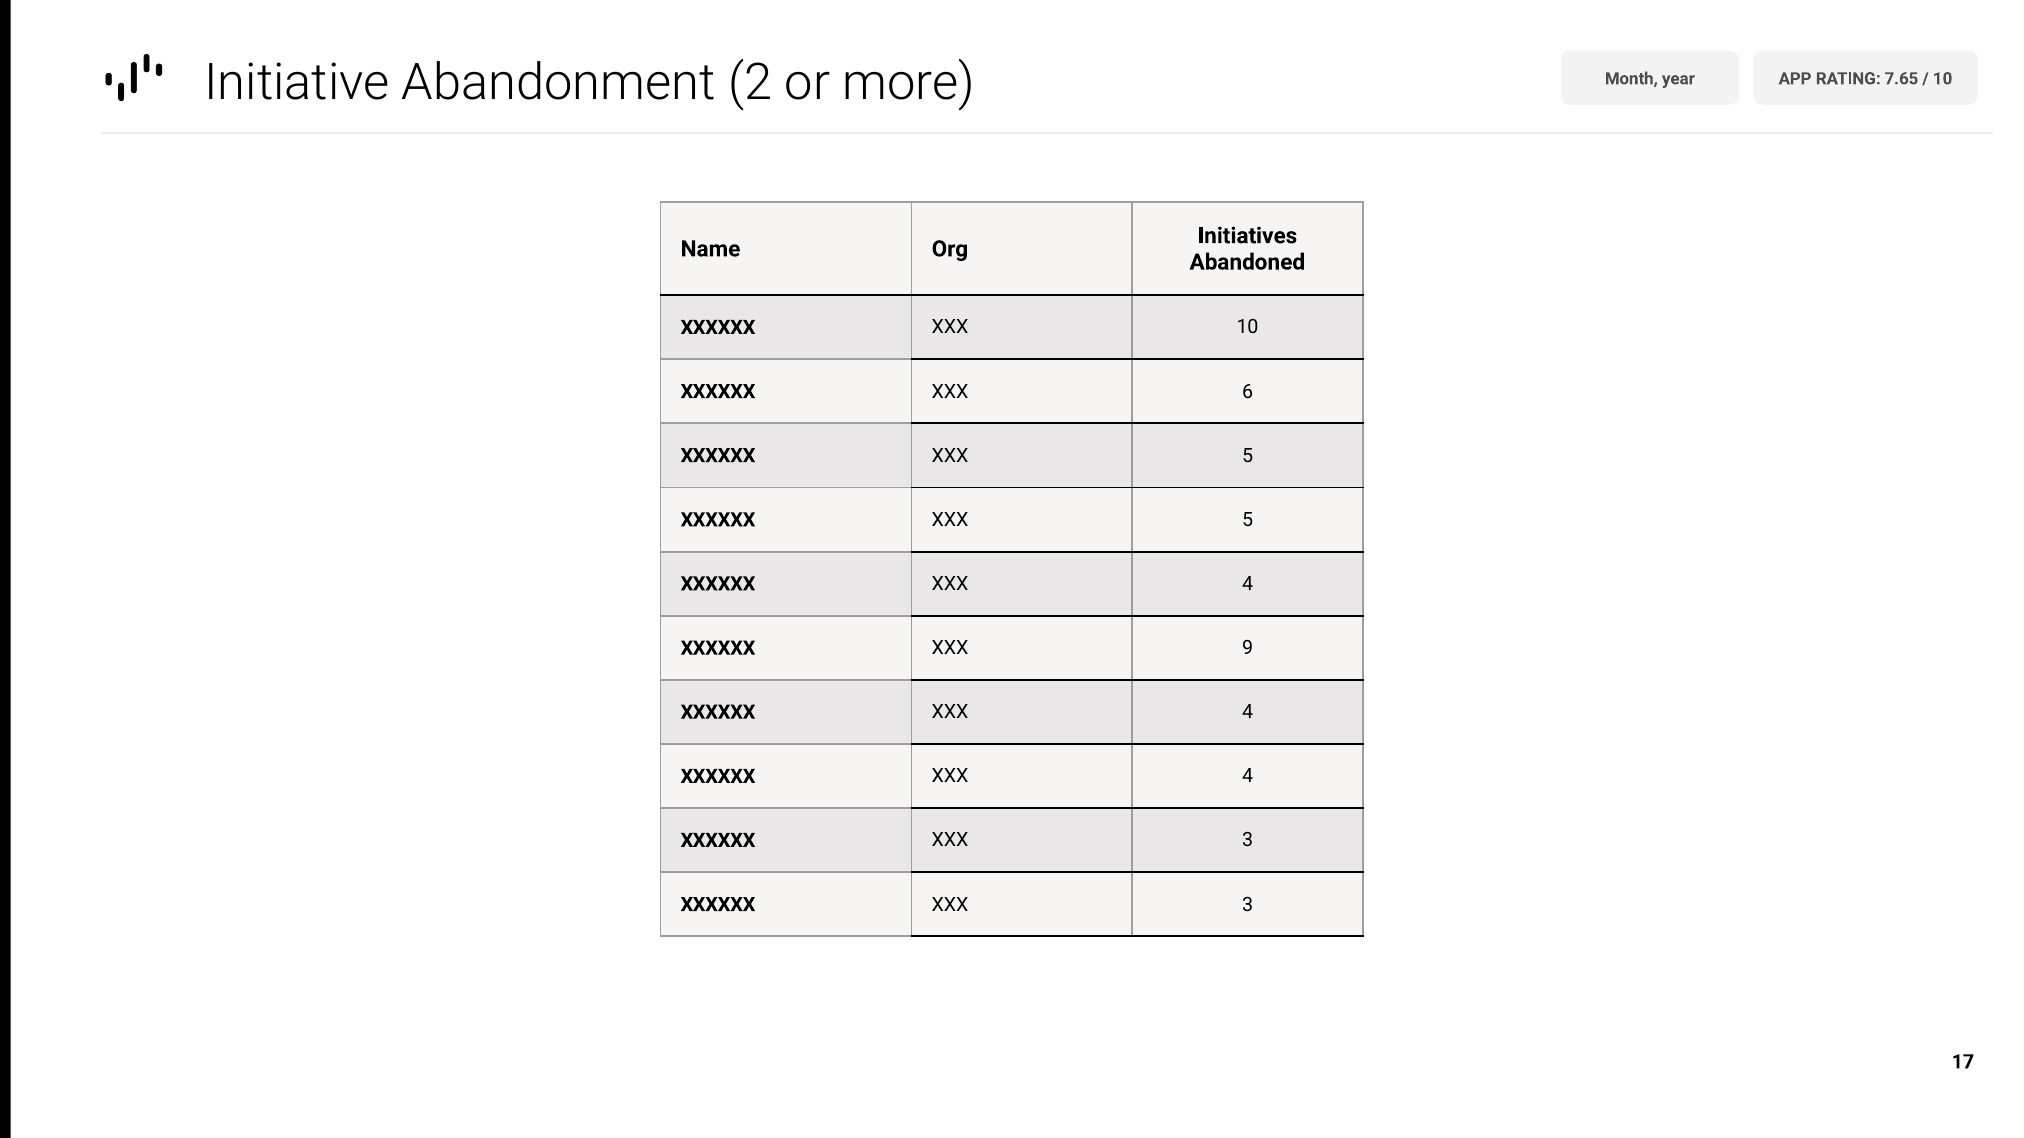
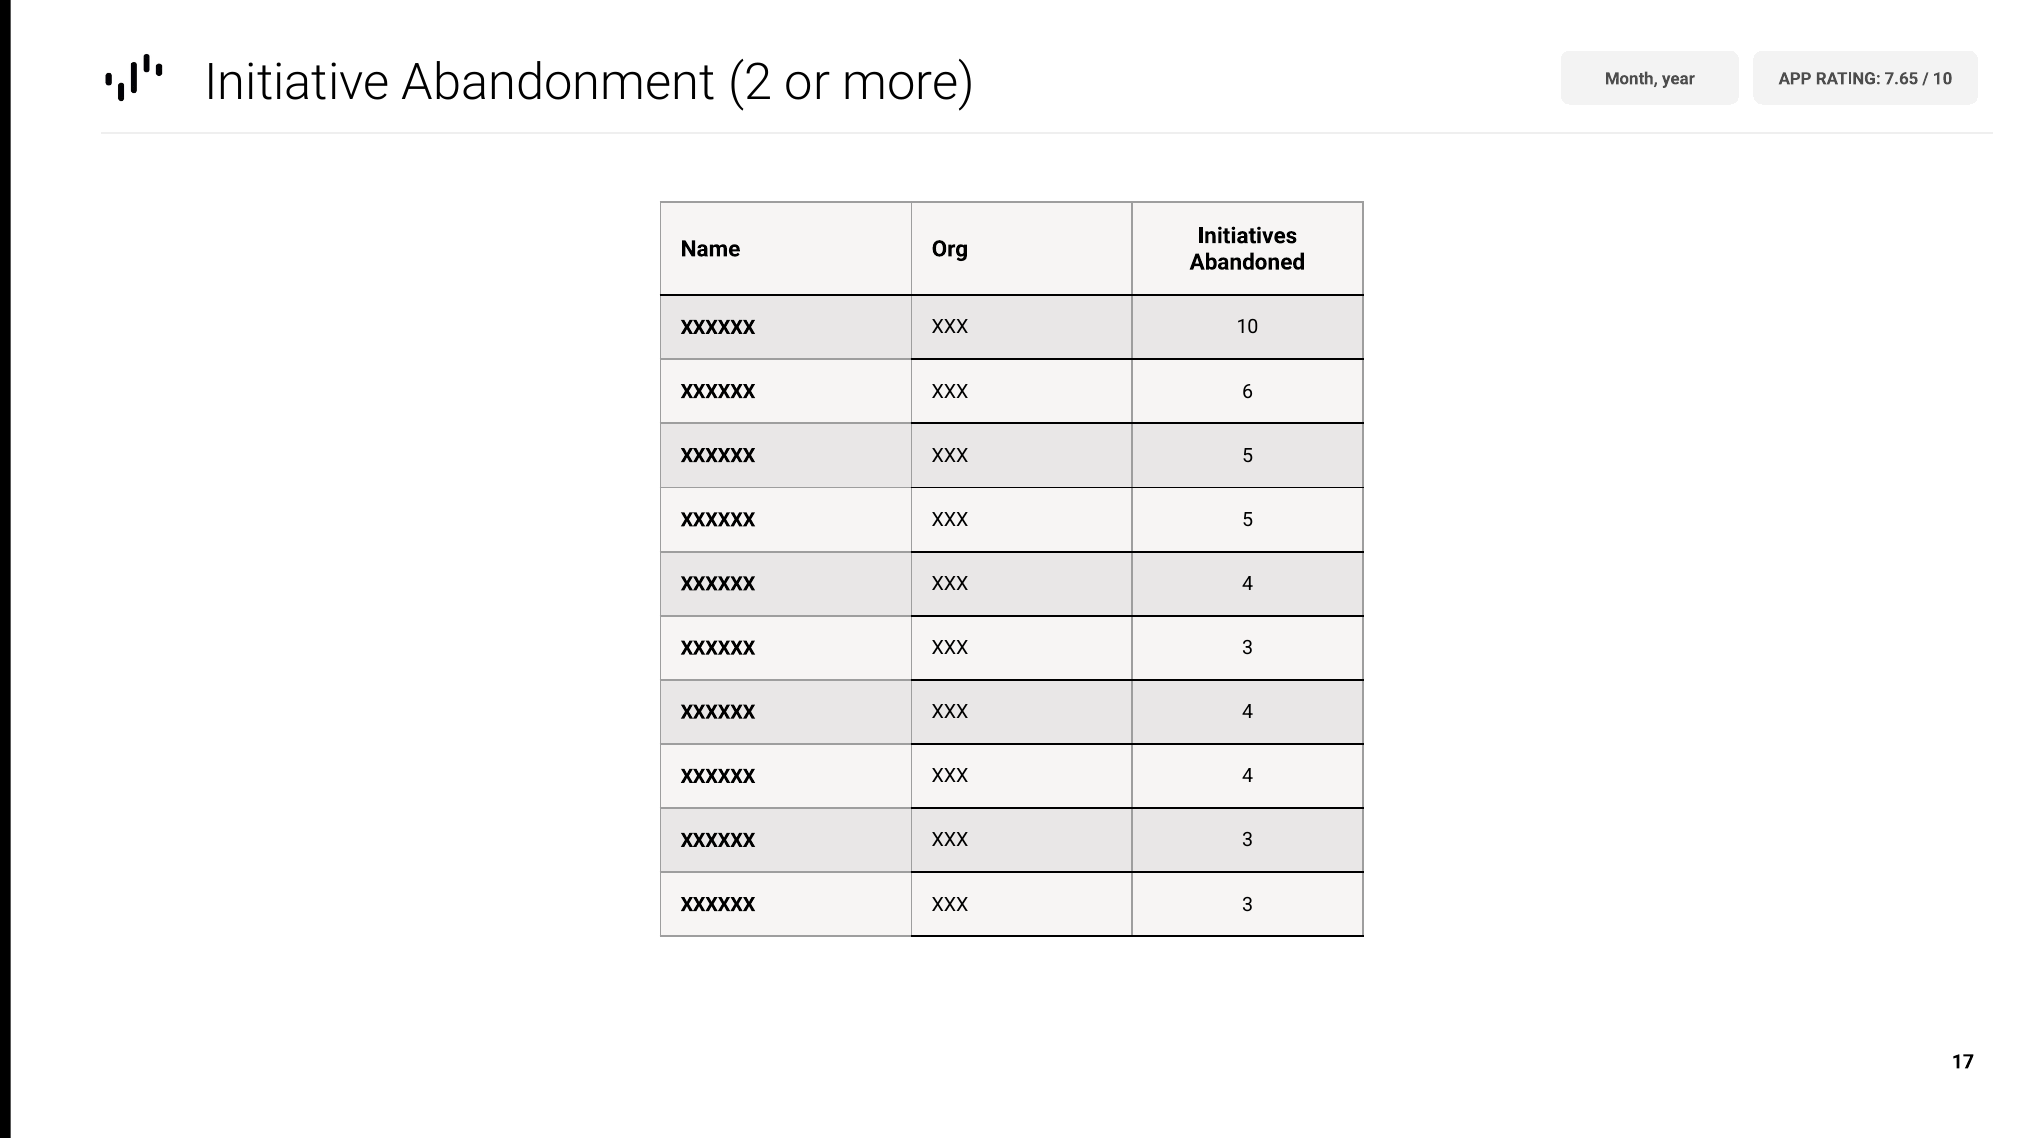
9 at (1248, 648): 9 -> 3
